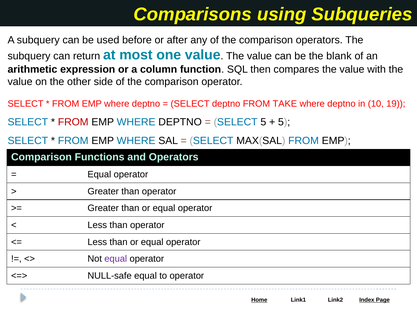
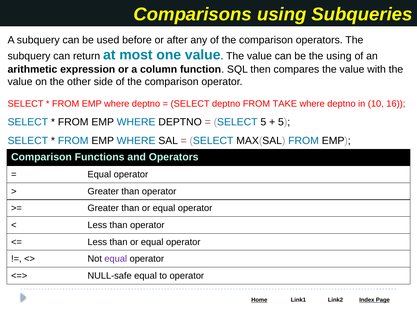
the blank: blank -> using
19: 19 -> 16
FROM at (73, 122) colour: red -> black
